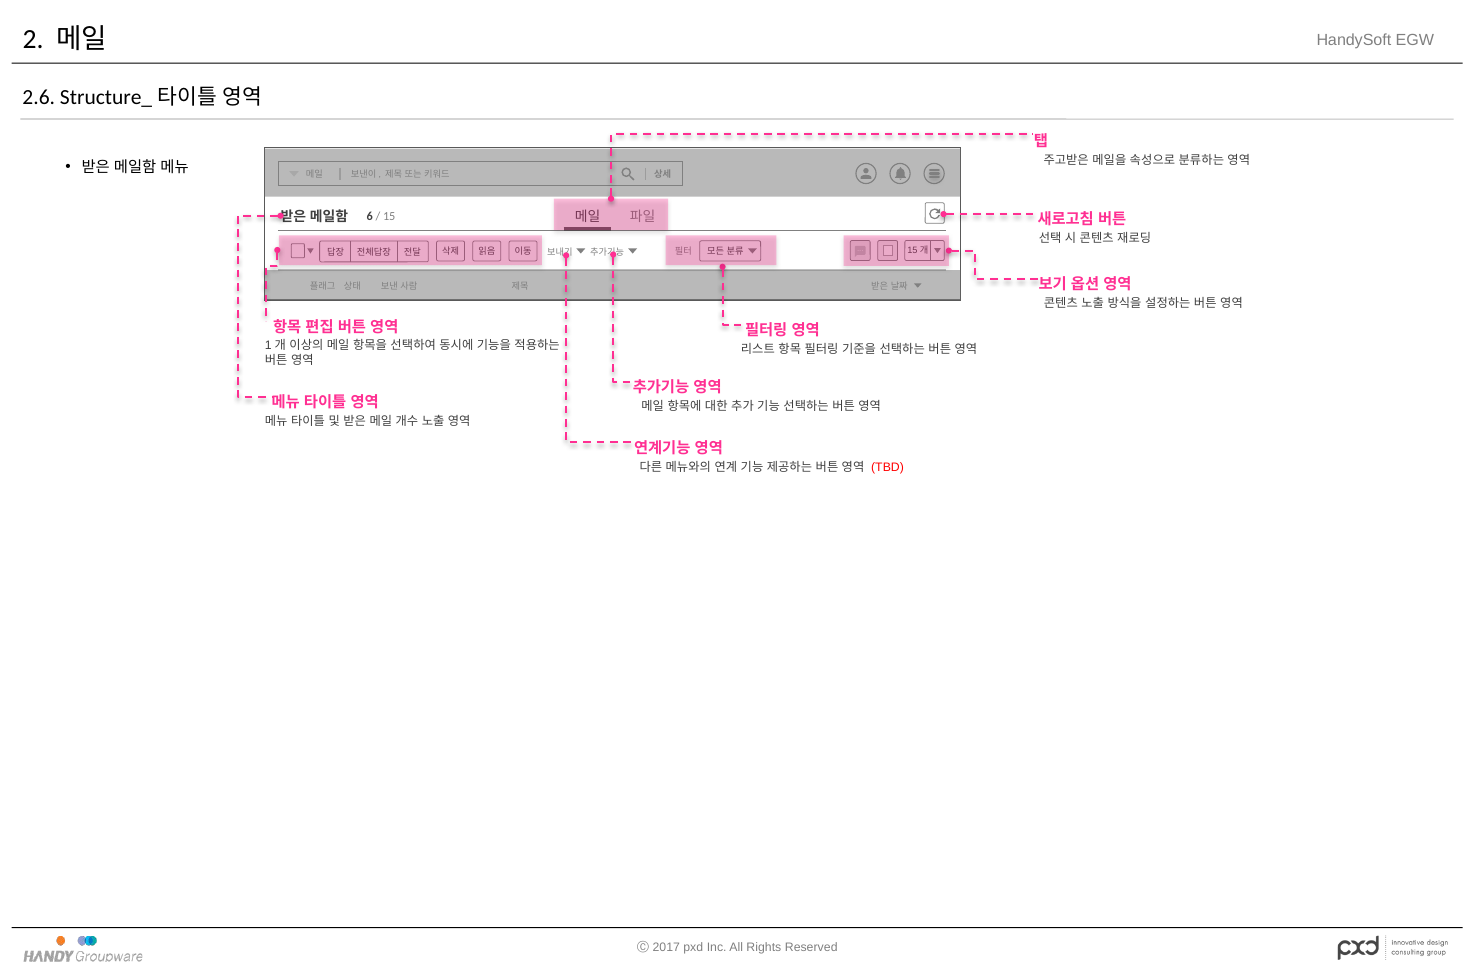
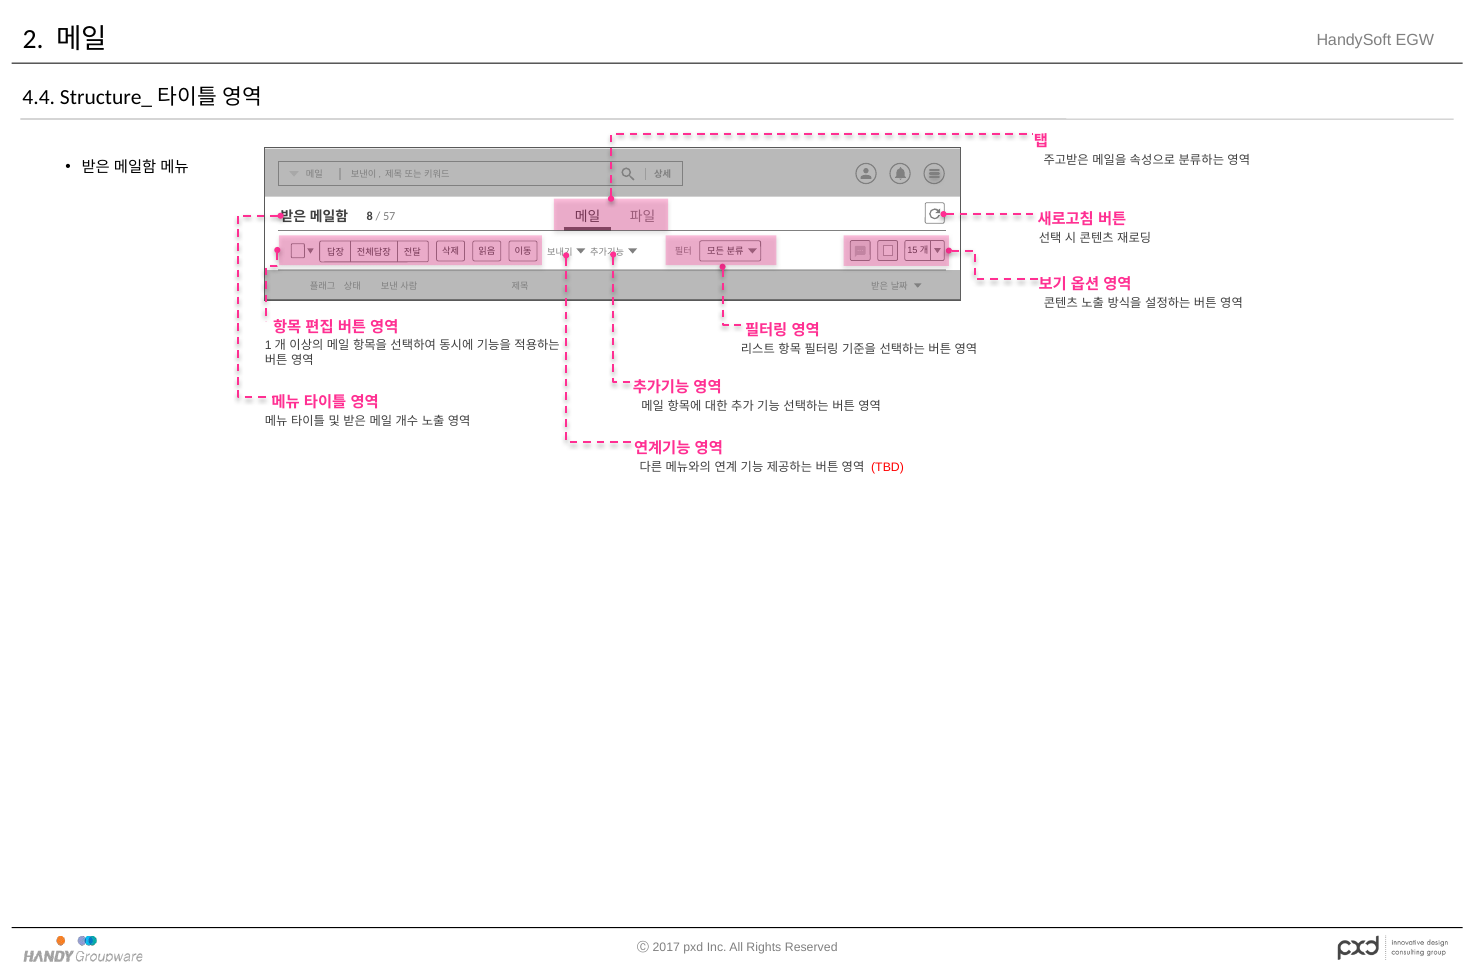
2.6: 2.6 -> 4.4
6: 6 -> 8
15: 15 -> 57
